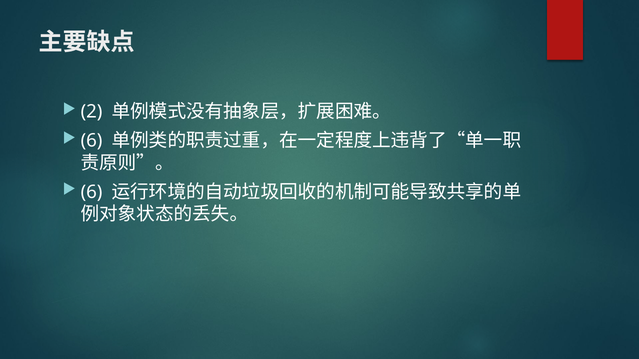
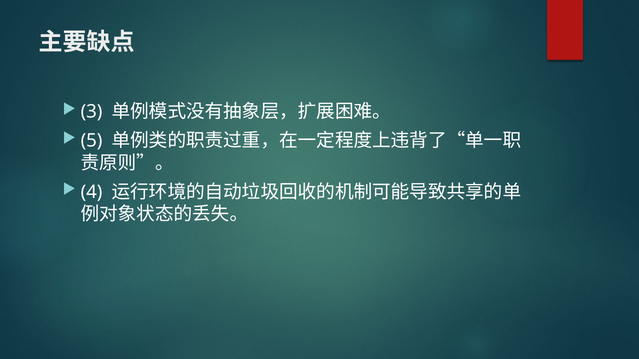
2: 2 -> 3
6 at (92, 141): 6 -> 5
6 at (92, 192): 6 -> 4
